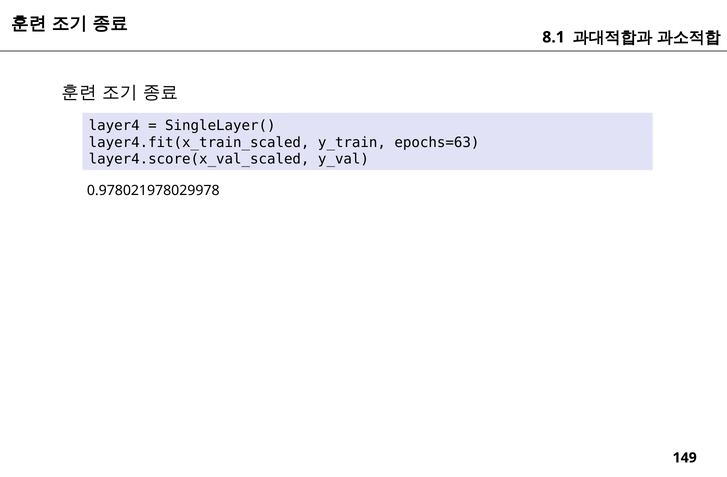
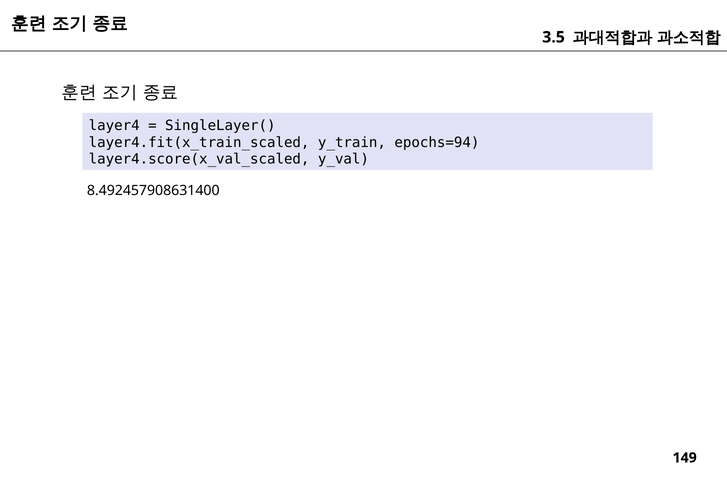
8.1: 8.1 -> 3.5
epochs=63: epochs=63 -> epochs=94
0.978021978029978: 0.978021978029978 -> 8.492457908631400
